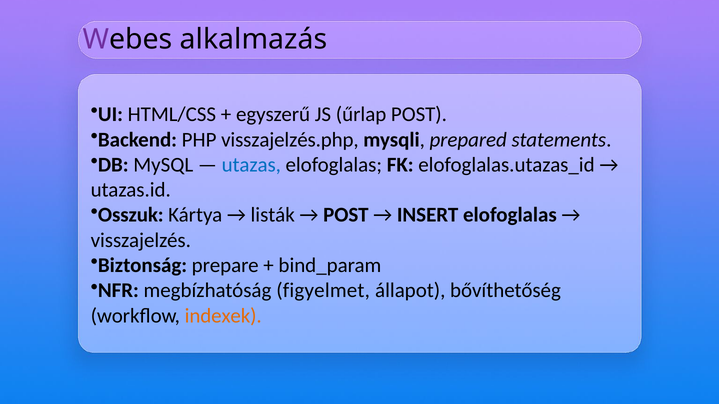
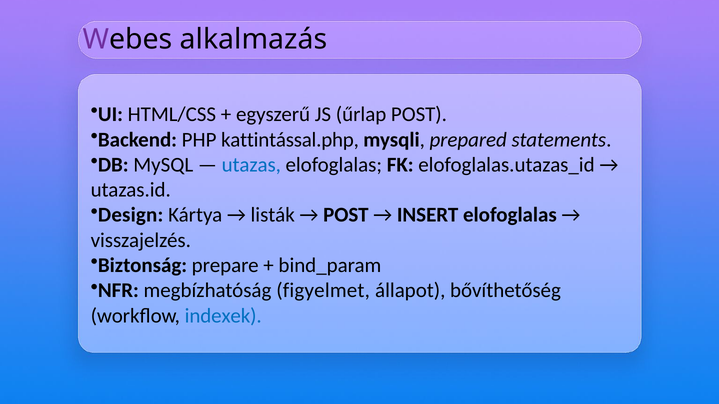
visszajelzés.php: visszajelzés.php -> kattintással.php
Osszuk: Osszuk -> Design
indexek colour: orange -> blue
